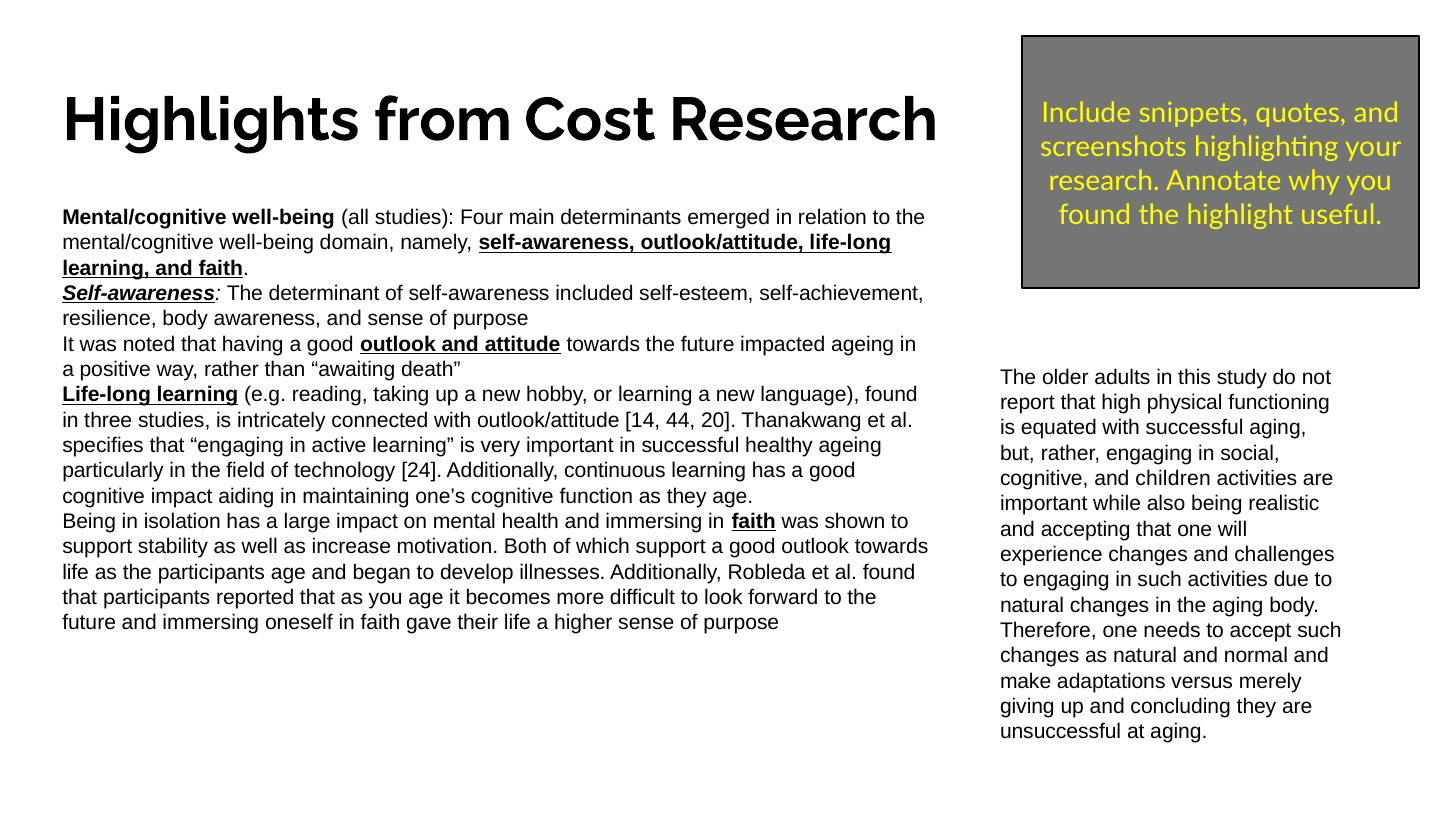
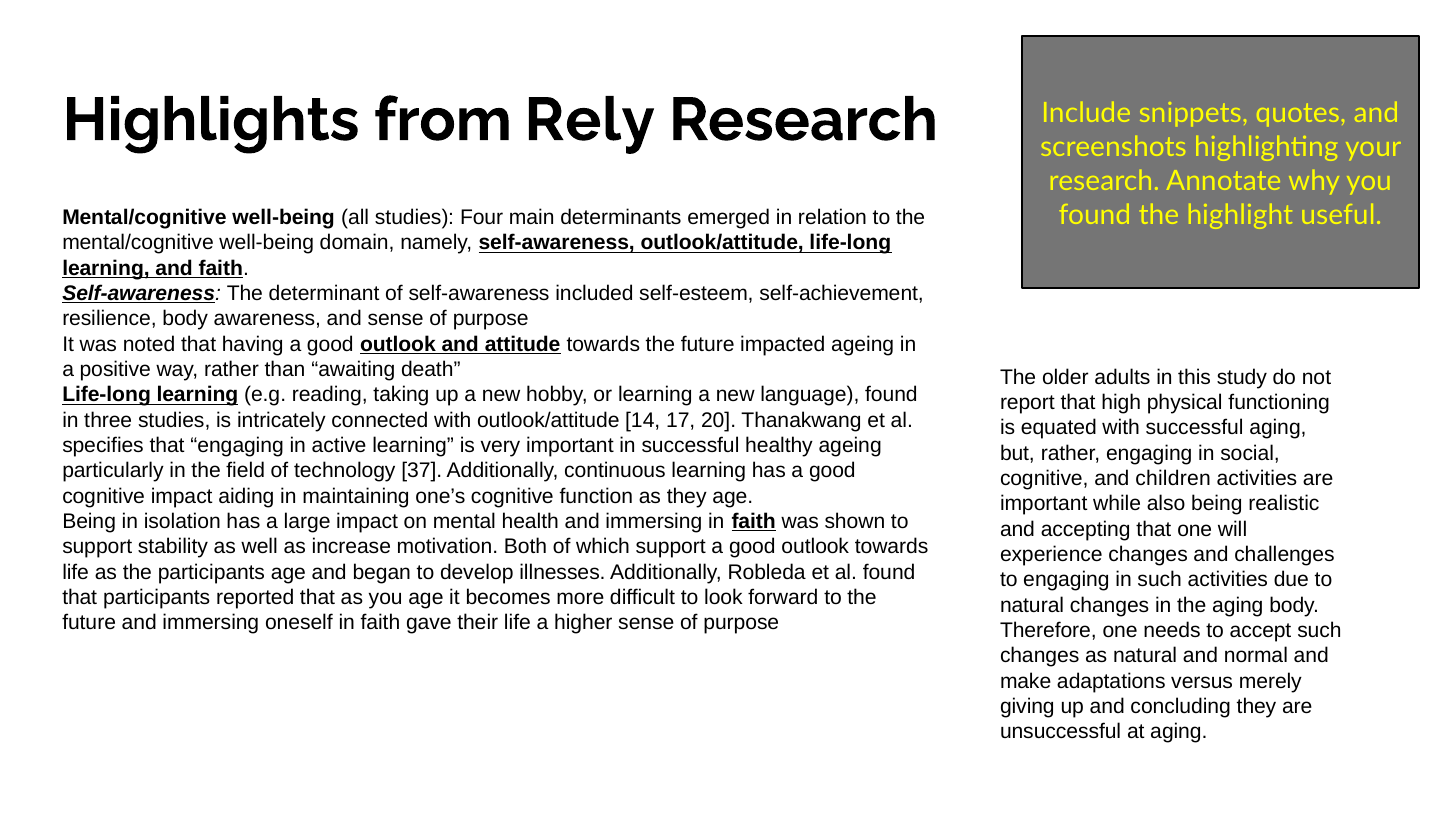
Cost: Cost -> Rely
44: 44 -> 17
24: 24 -> 37
